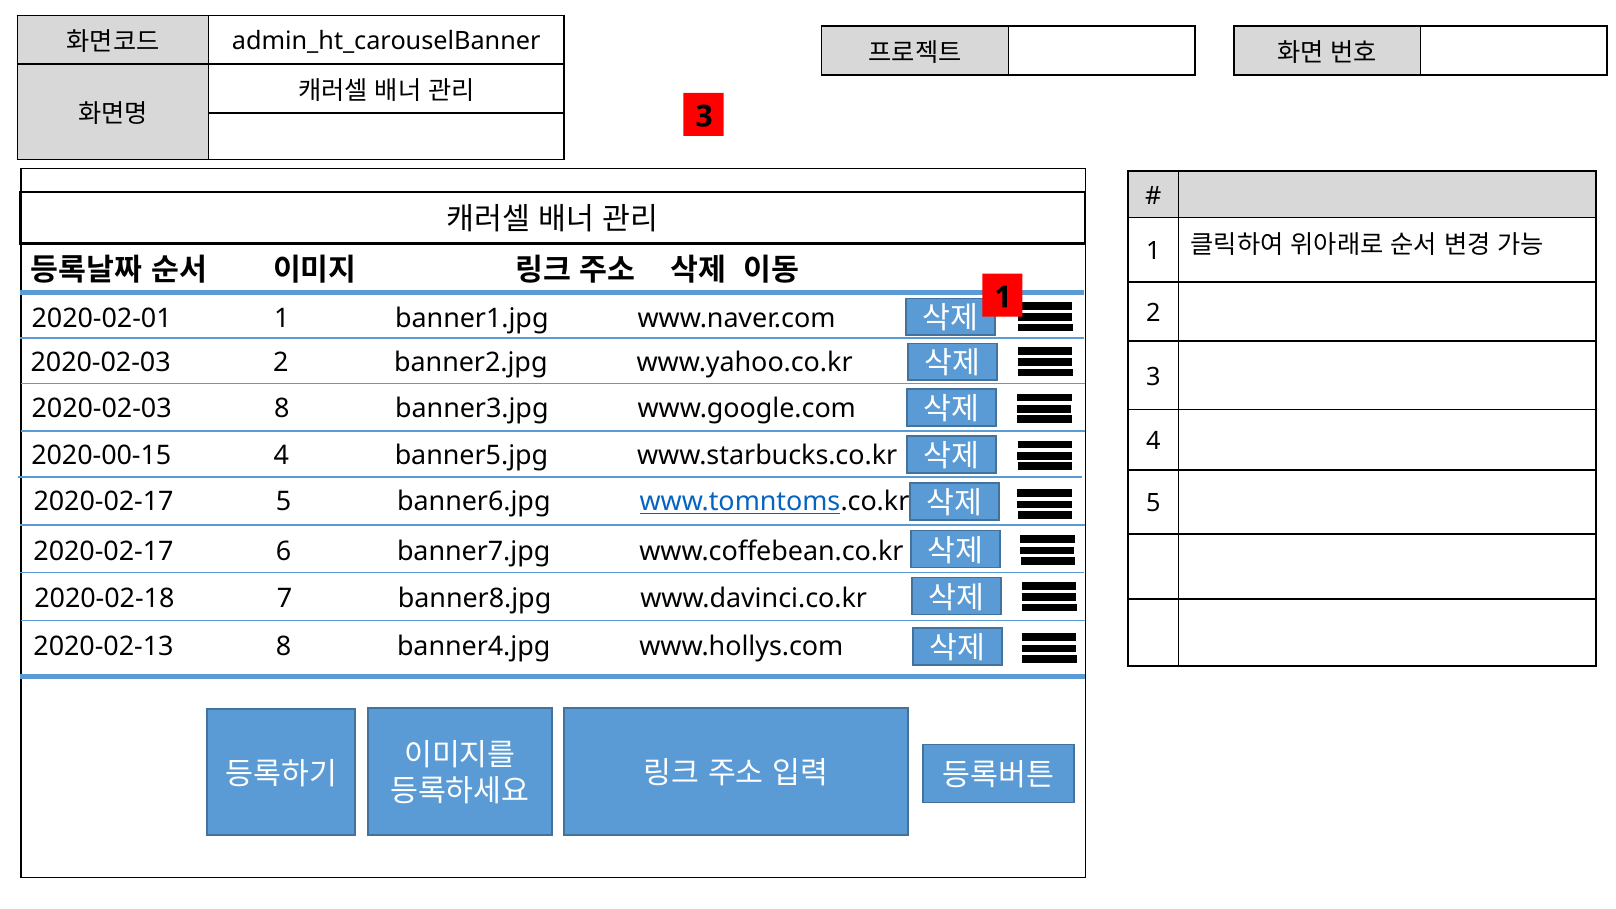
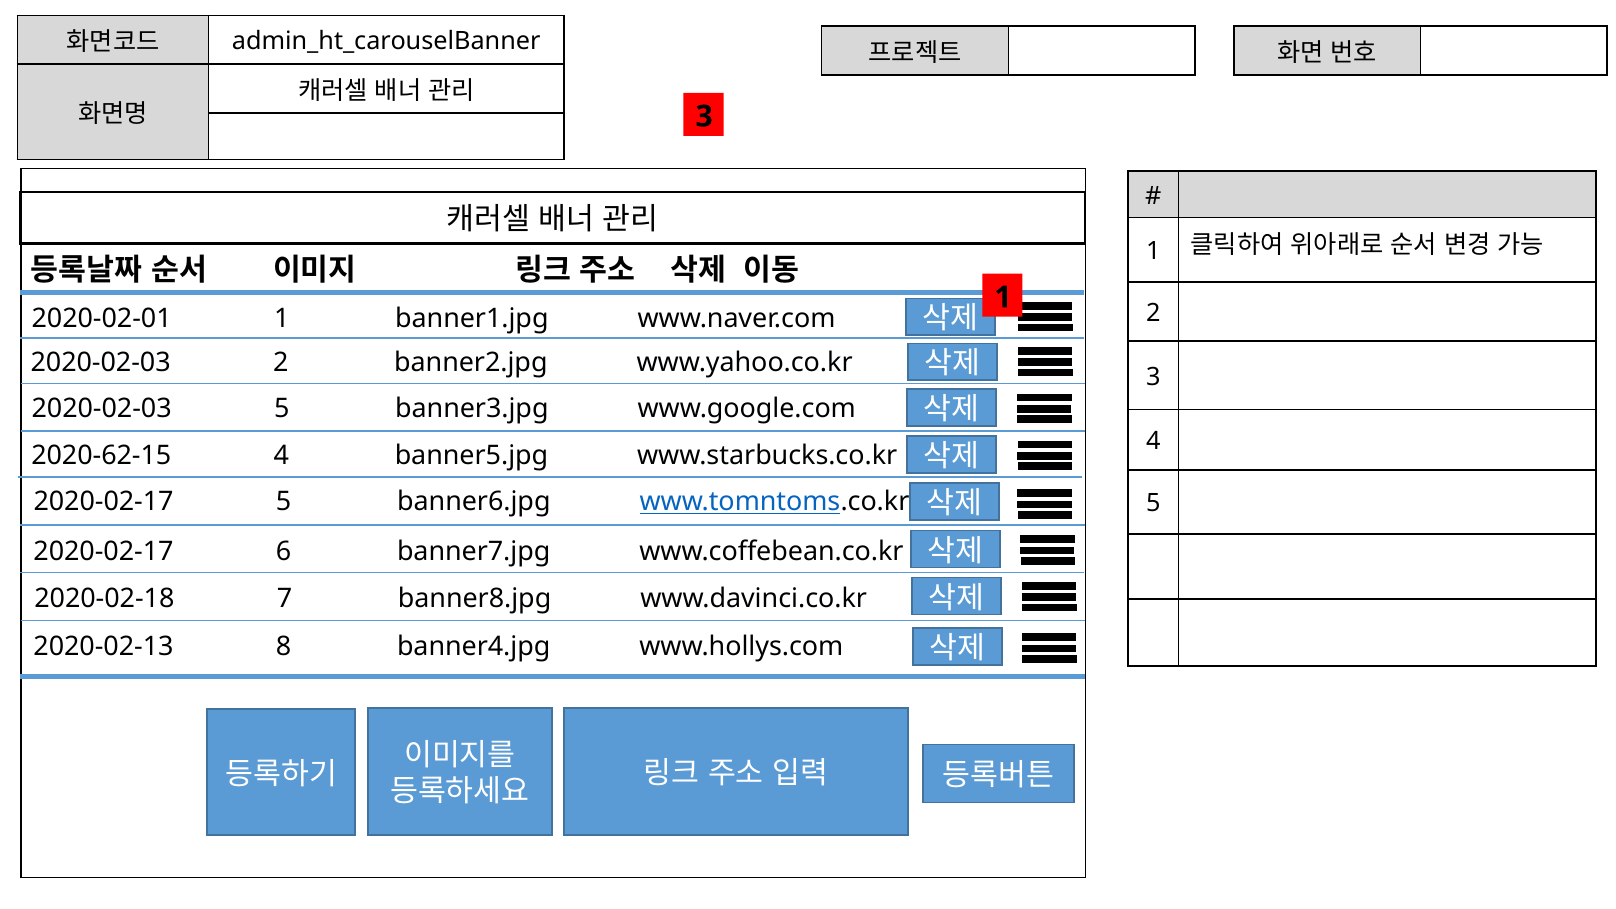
2020-02-03 8: 8 -> 5
2020-00-15: 2020-00-15 -> 2020-62-15
